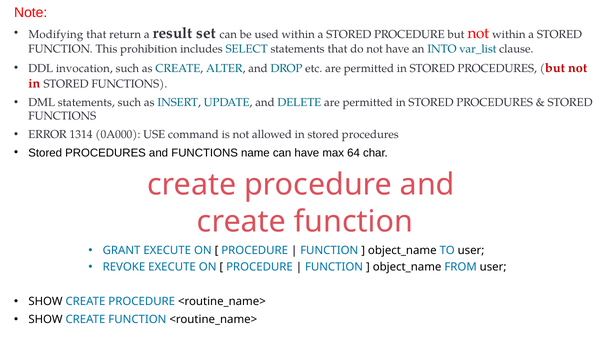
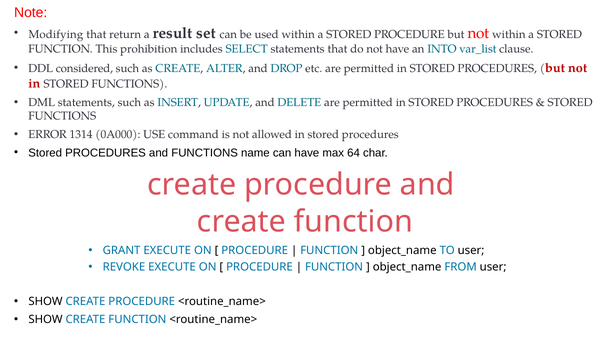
invocation: invocation -> considered
